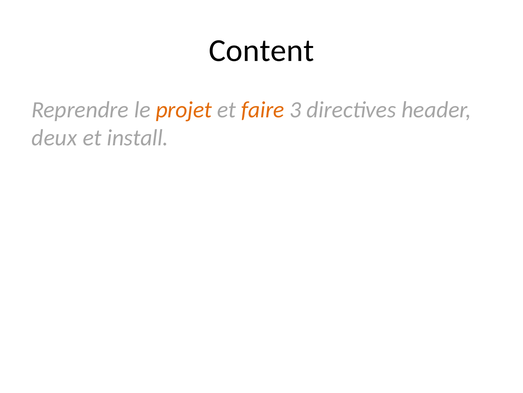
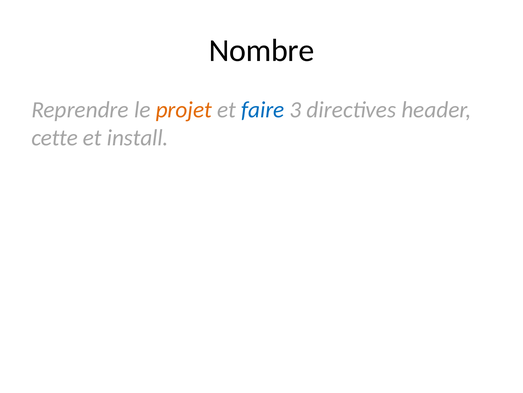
Content: Content -> Nombre
faire colour: orange -> blue
deux: deux -> cette
